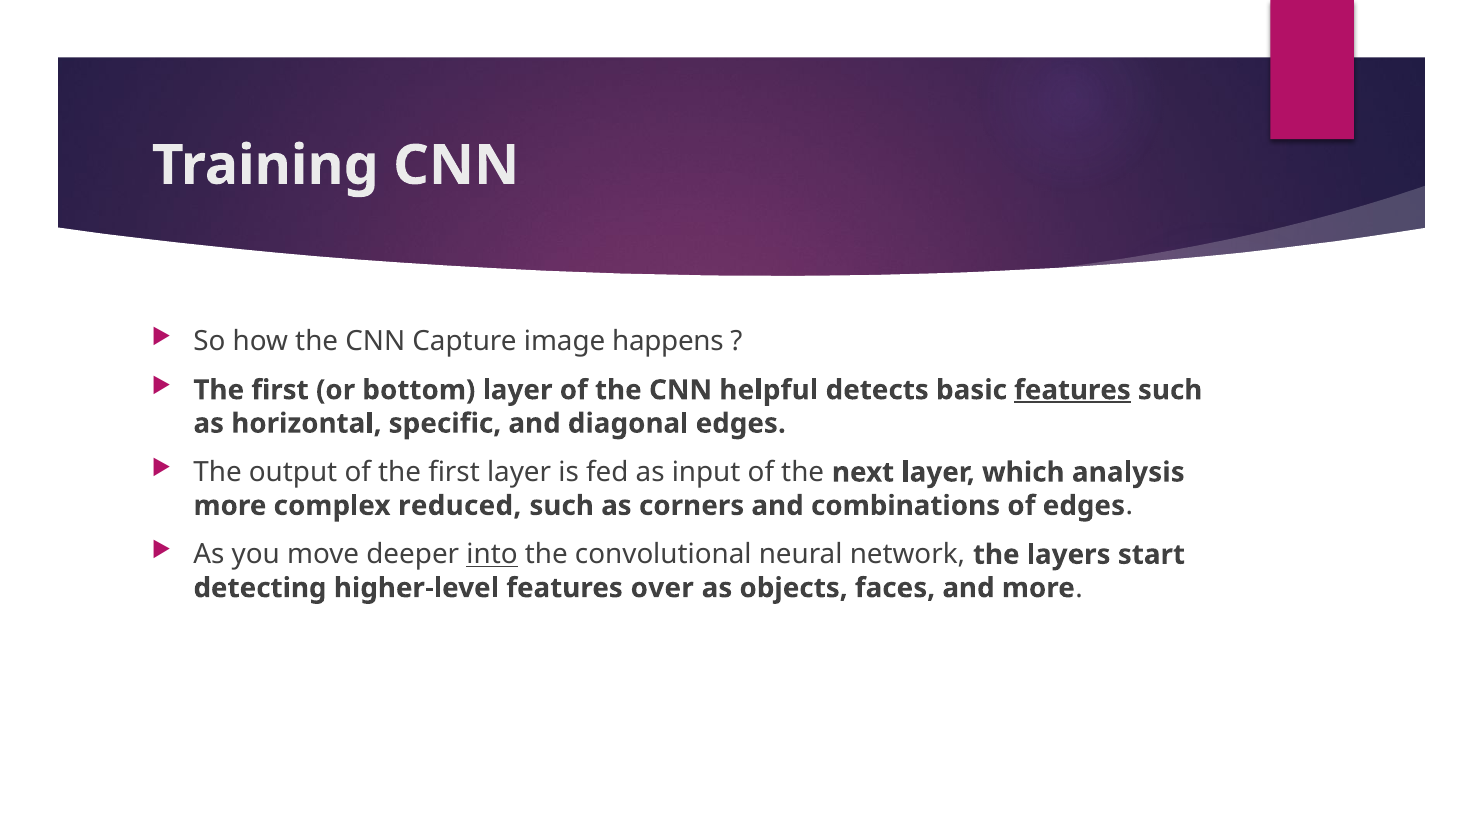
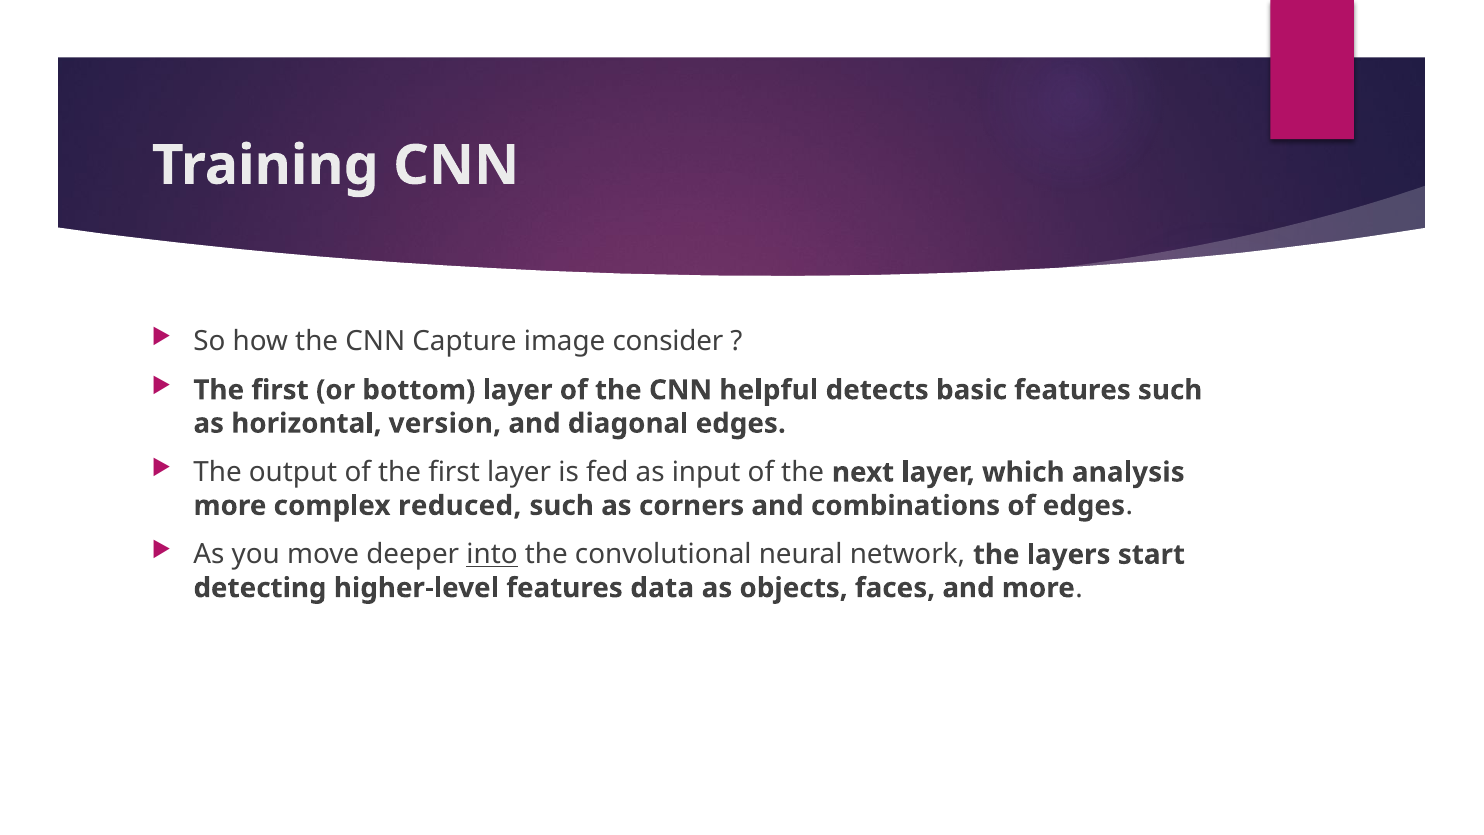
happens: happens -> consider
features at (1072, 390) underline: present -> none
specific: specific -> version
over: over -> data
